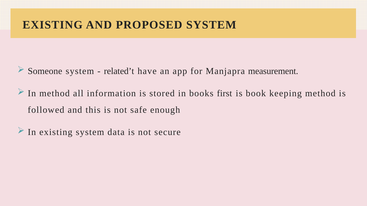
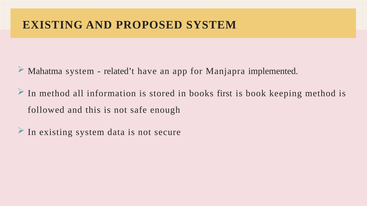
Someone: Someone -> Mahatma
measurement: measurement -> implemented
